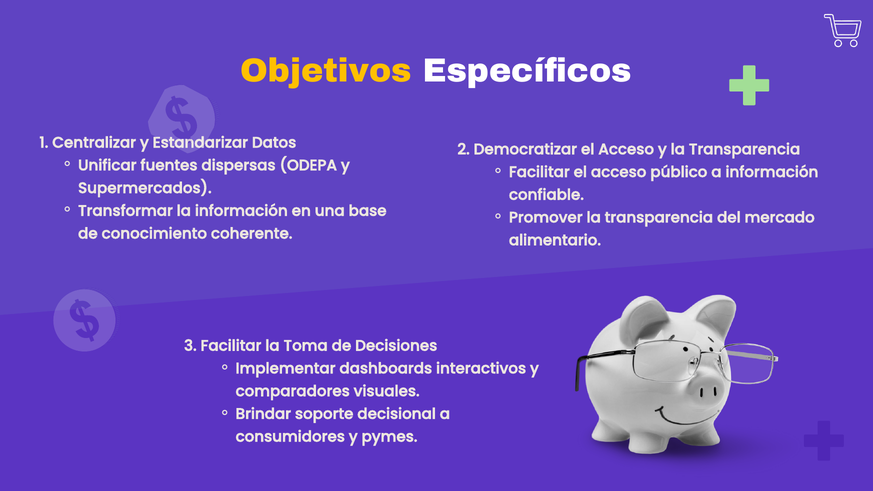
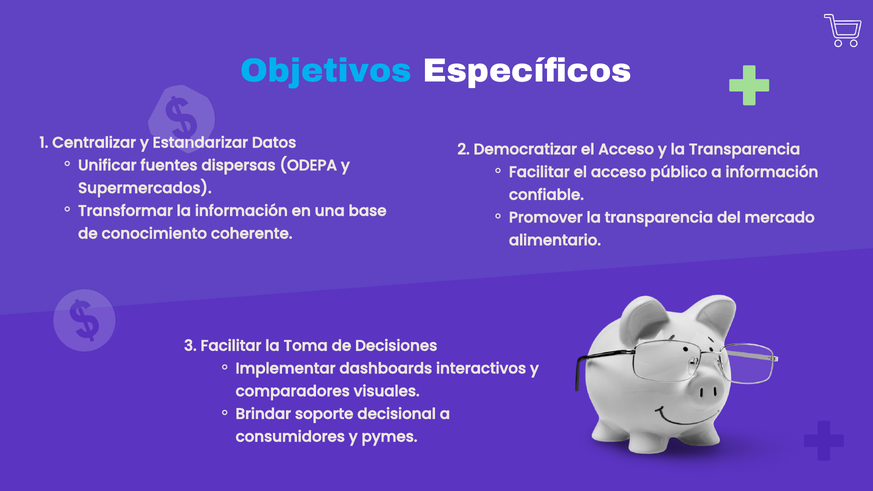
Objetivos colour: yellow -> light blue
